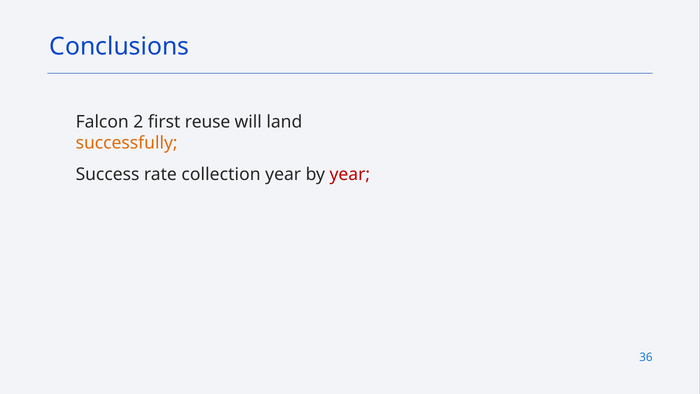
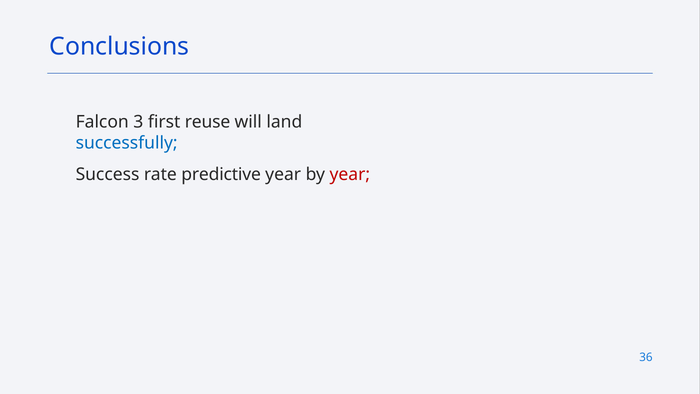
2: 2 -> 3
successfully colour: orange -> blue
collection: collection -> predictive
